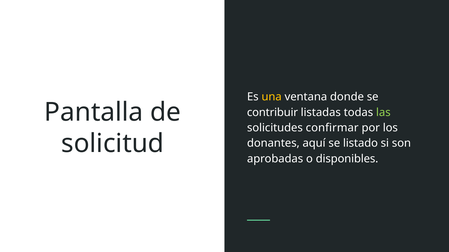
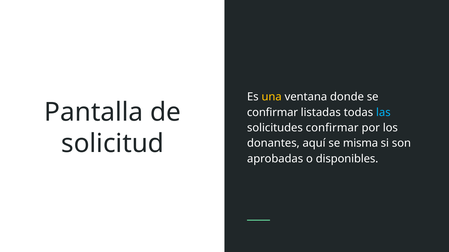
contribuir at (272, 113): contribuir -> confirmar
las colour: light green -> light blue
listado: listado -> misma
